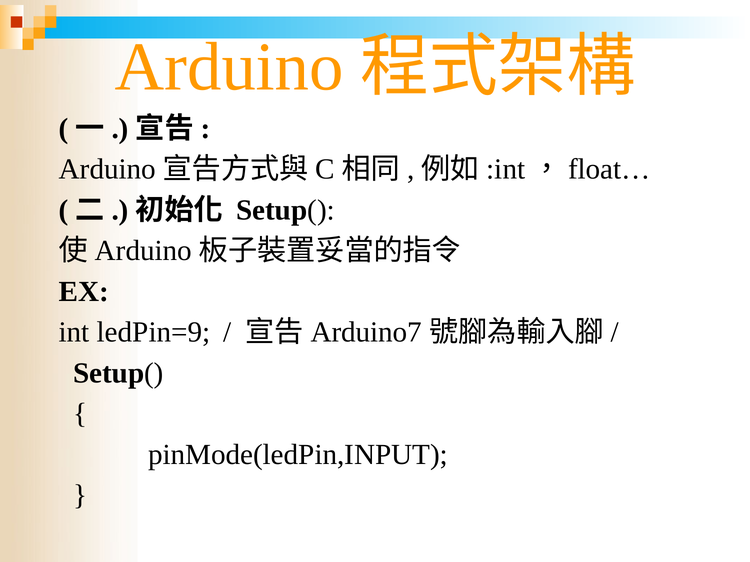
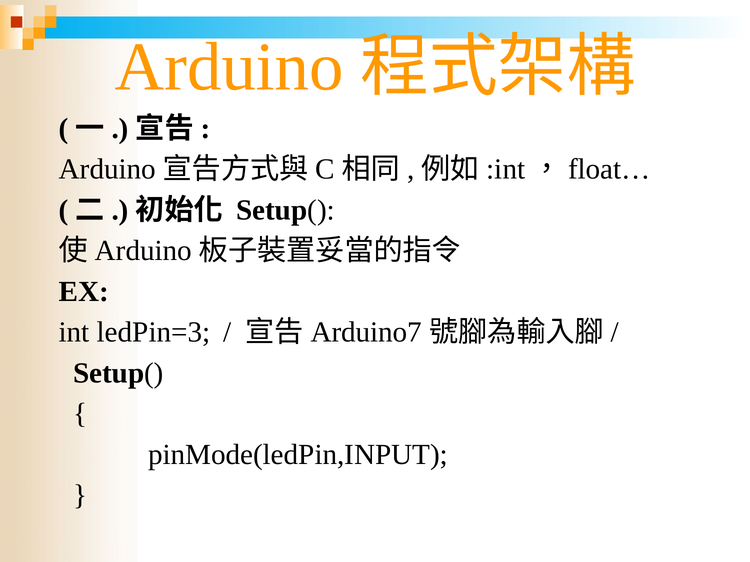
ledPin=9: ledPin=9 -> ledPin=3
